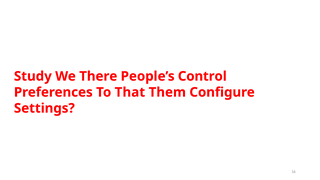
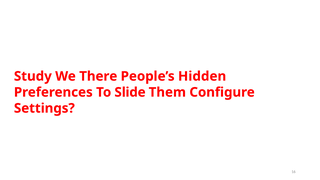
Control: Control -> Hidden
That: That -> Slide
